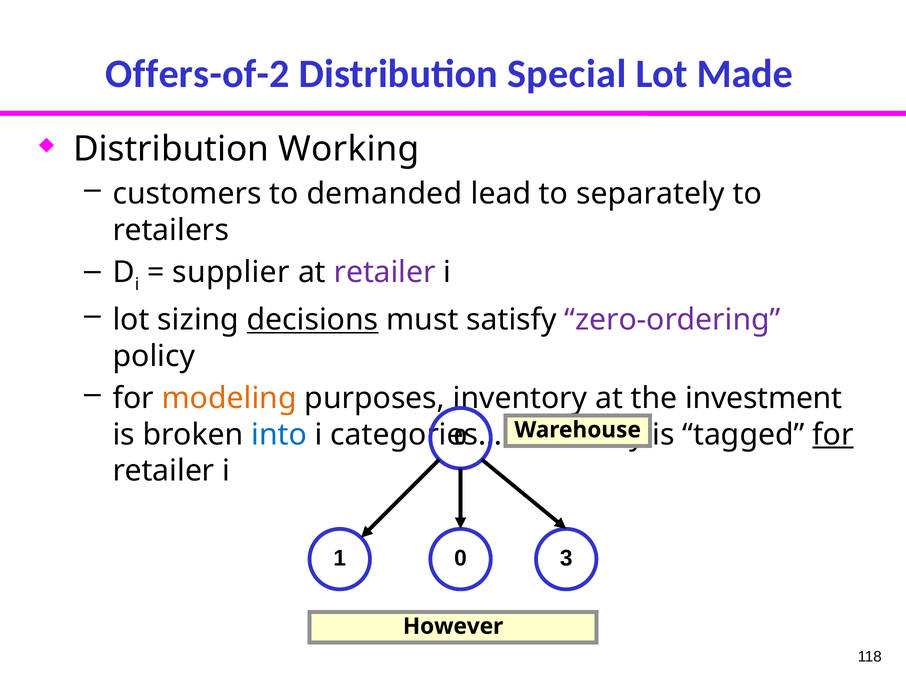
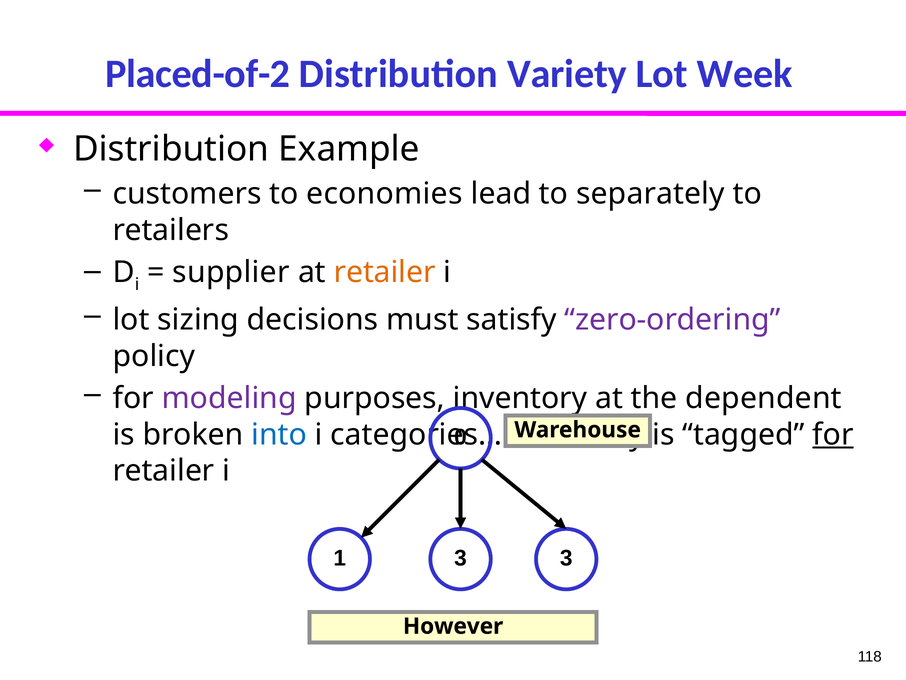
Offers-of-2: Offers-of-2 -> Placed-of-2
Special: Special -> Variety
Made: Made -> Week
Working: Working -> Example
demanded: demanded -> economies
retailer at (385, 272) colour: purple -> orange
decisions underline: present -> none
modeling colour: orange -> purple
investment: investment -> dependent
1 0: 0 -> 3
